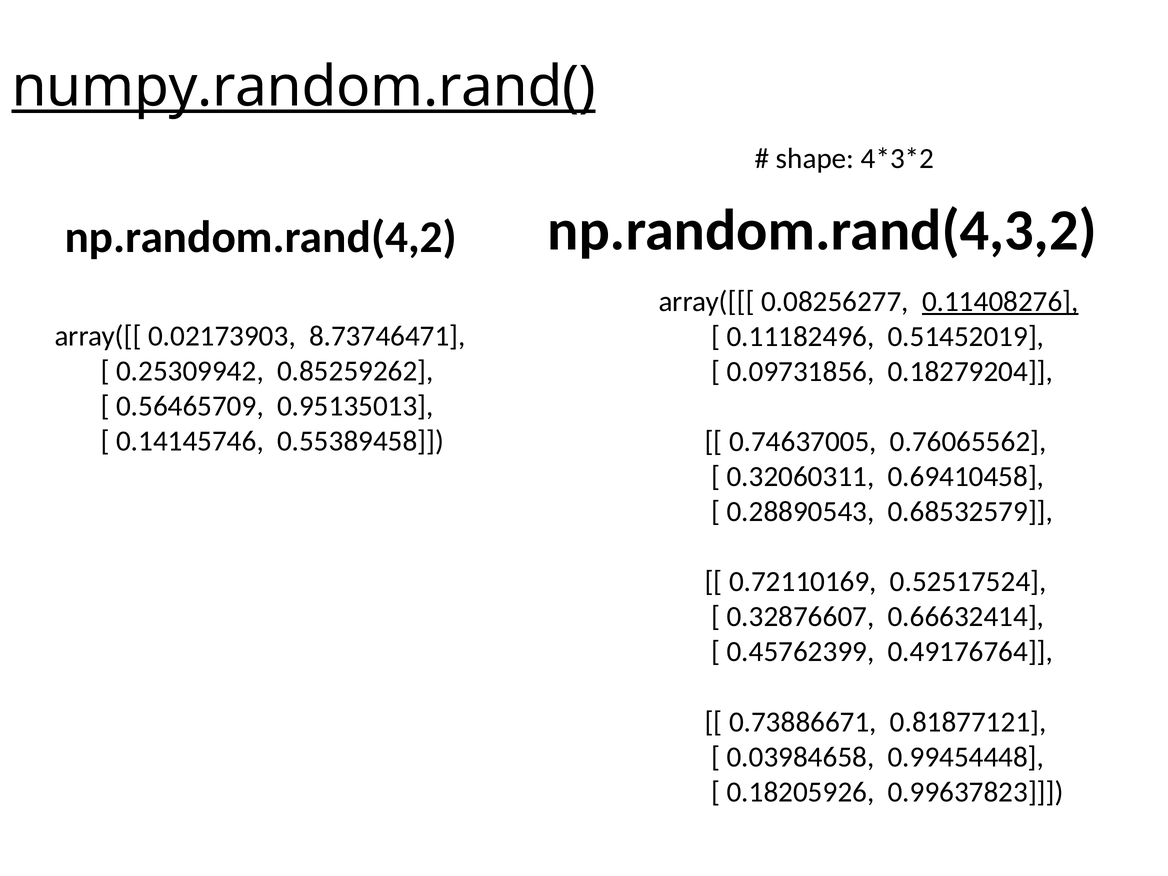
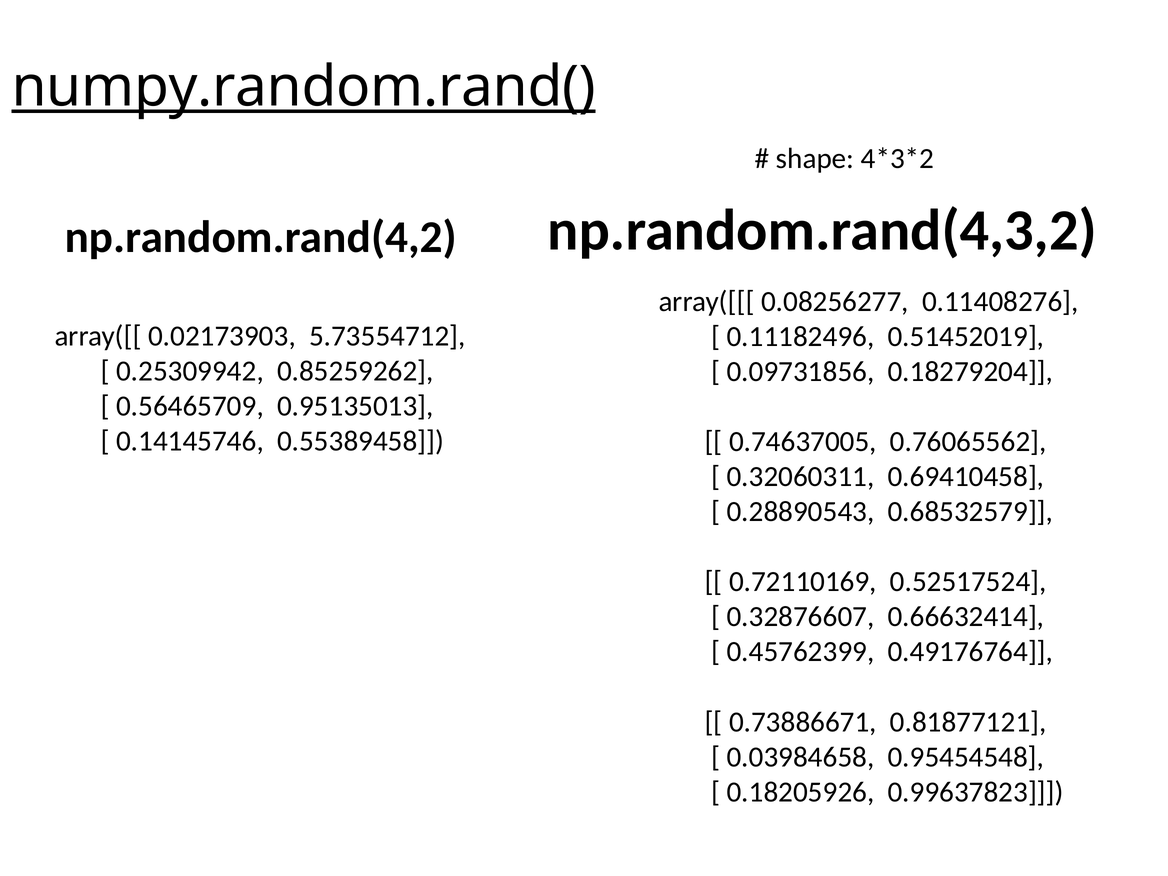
0.11408276 underline: present -> none
8.73746471: 8.73746471 -> 5.73554712
0.99454448: 0.99454448 -> 0.95454548
